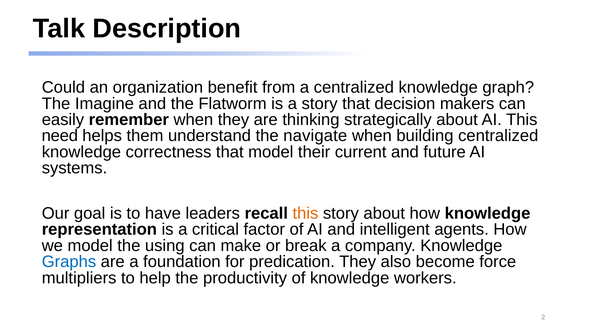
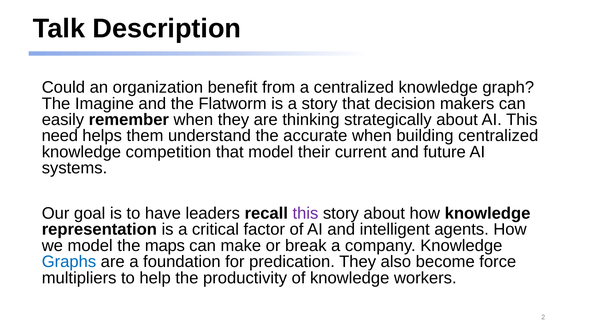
navigate: navigate -> accurate
correctness: correctness -> competition
this at (305, 213) colour: orange -> purple
using: using -> maps
